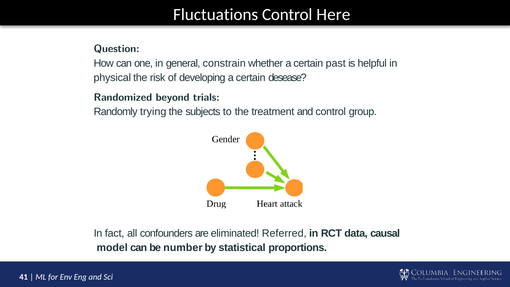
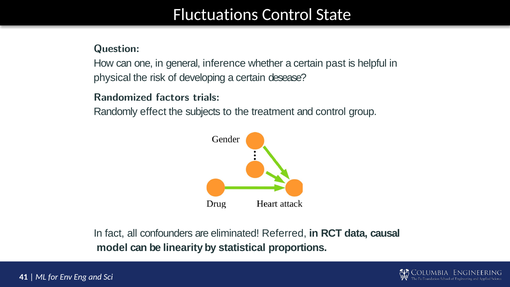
Here: Here -> State
constrain: constrain -> inference
beyond: beyond -> factors
trying: trying -> effect
number: number -> linearity
